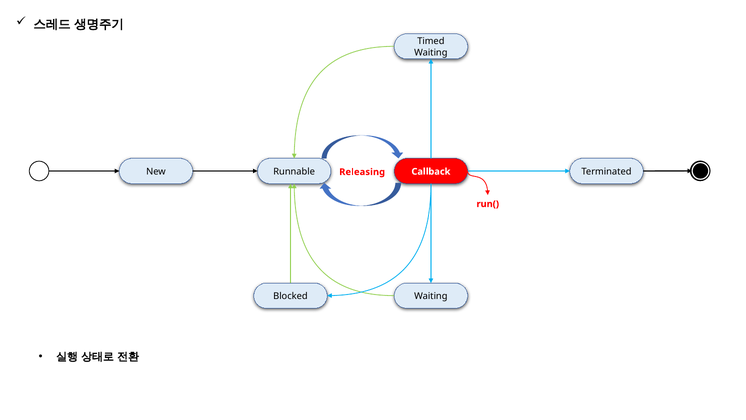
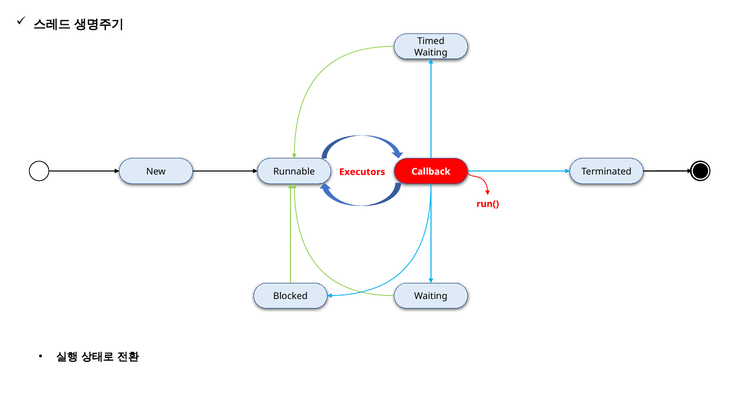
Releasing: Releasing -> Executors
